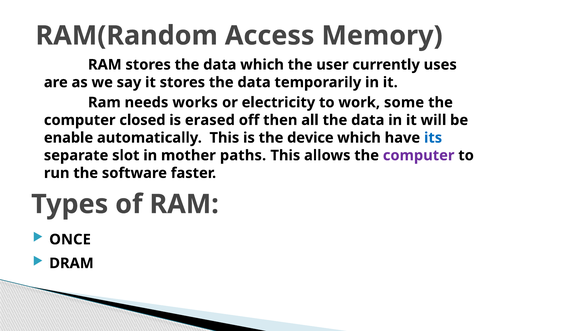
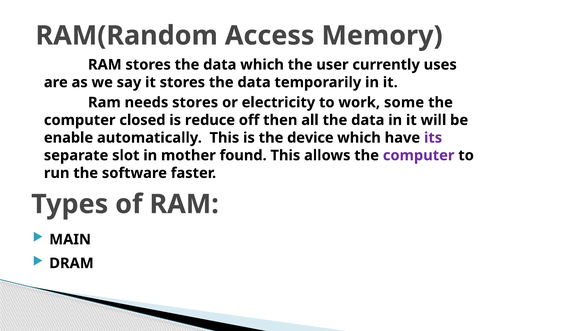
needs works: works -> stores
erased: erased -> reduce
its colour: blue -> purple
paths: paths -> found
ONCE: ONCE -> MAIN
